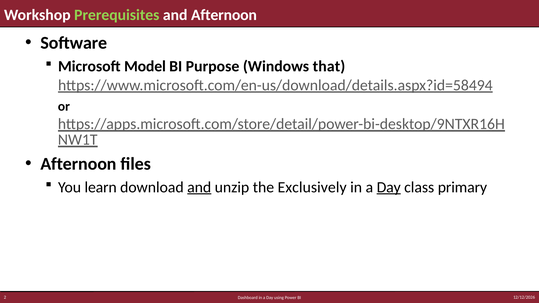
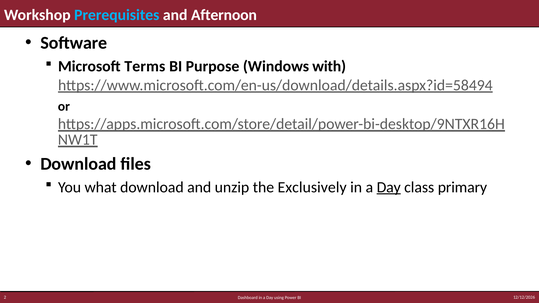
Prerequisites colour: light green -> light blue
Model: Model -> Terms
that: that -> with
Afternoon at (78, 164): Afternoon -> Download
learn: learn -> what
and at (199, 187) underline: present -> none
